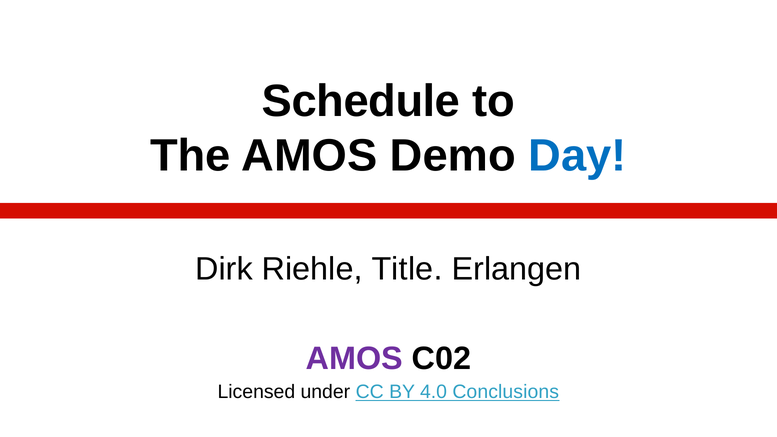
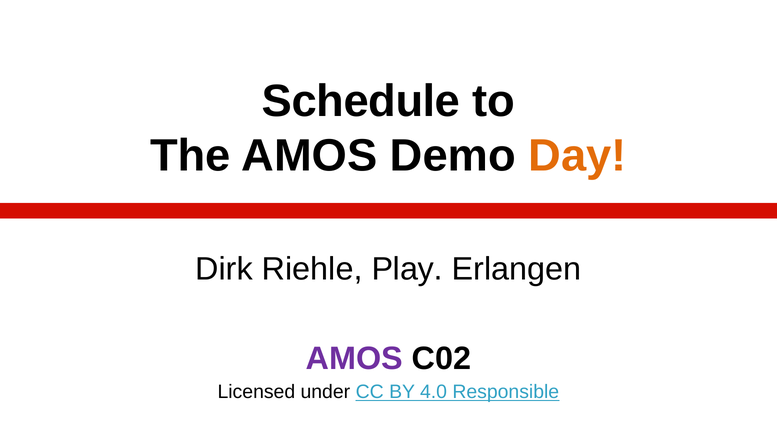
Day colour: blue -> orange
Title: Title -> Play
Conclusions: Conclusions -> Responsible
